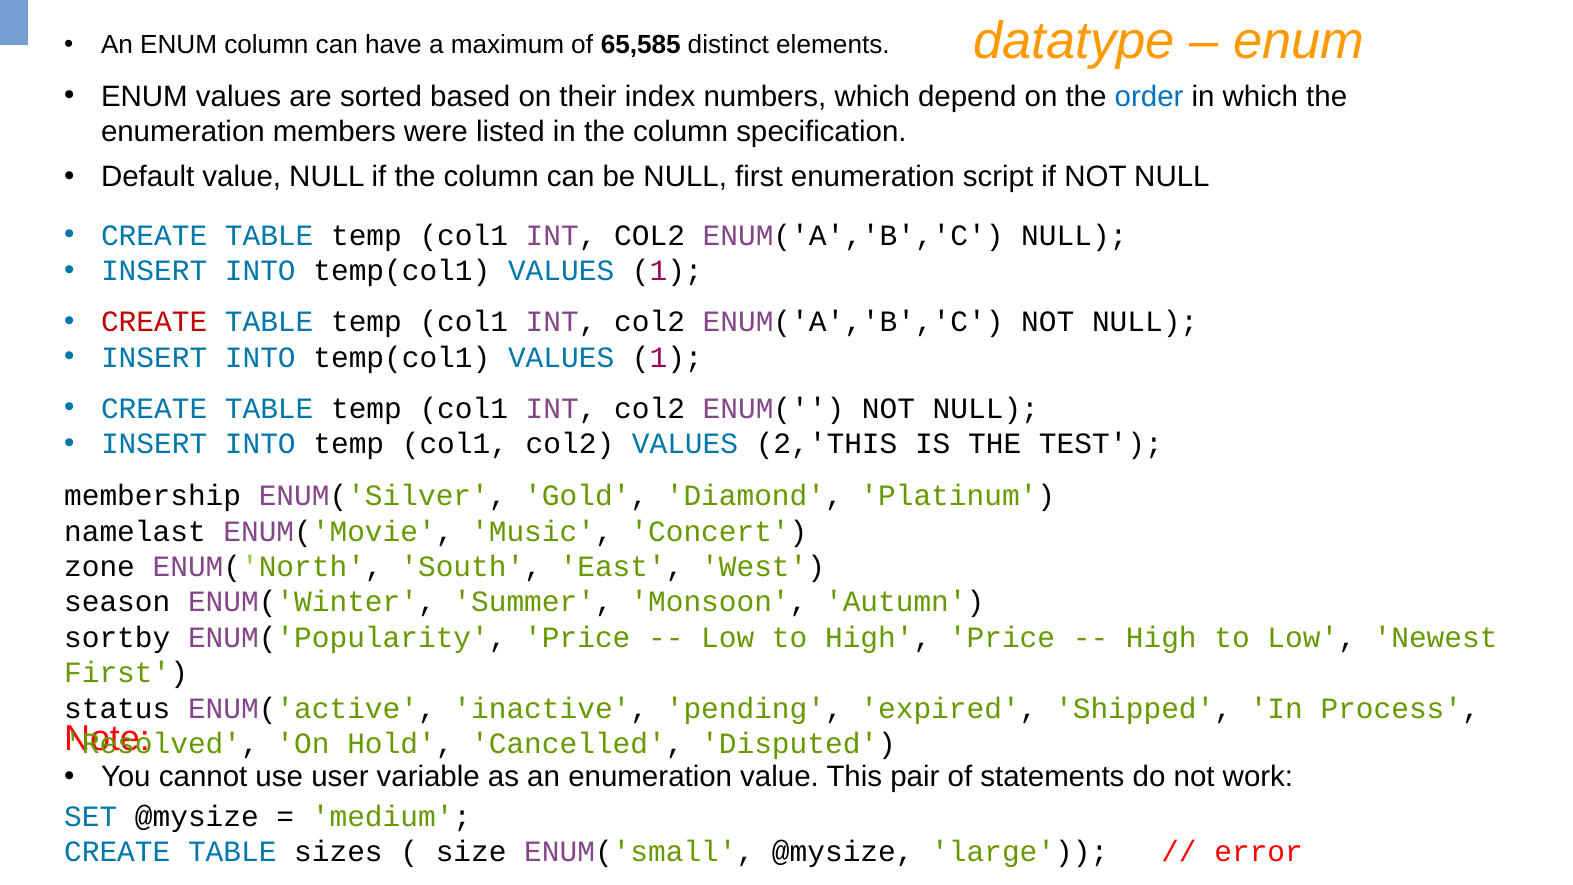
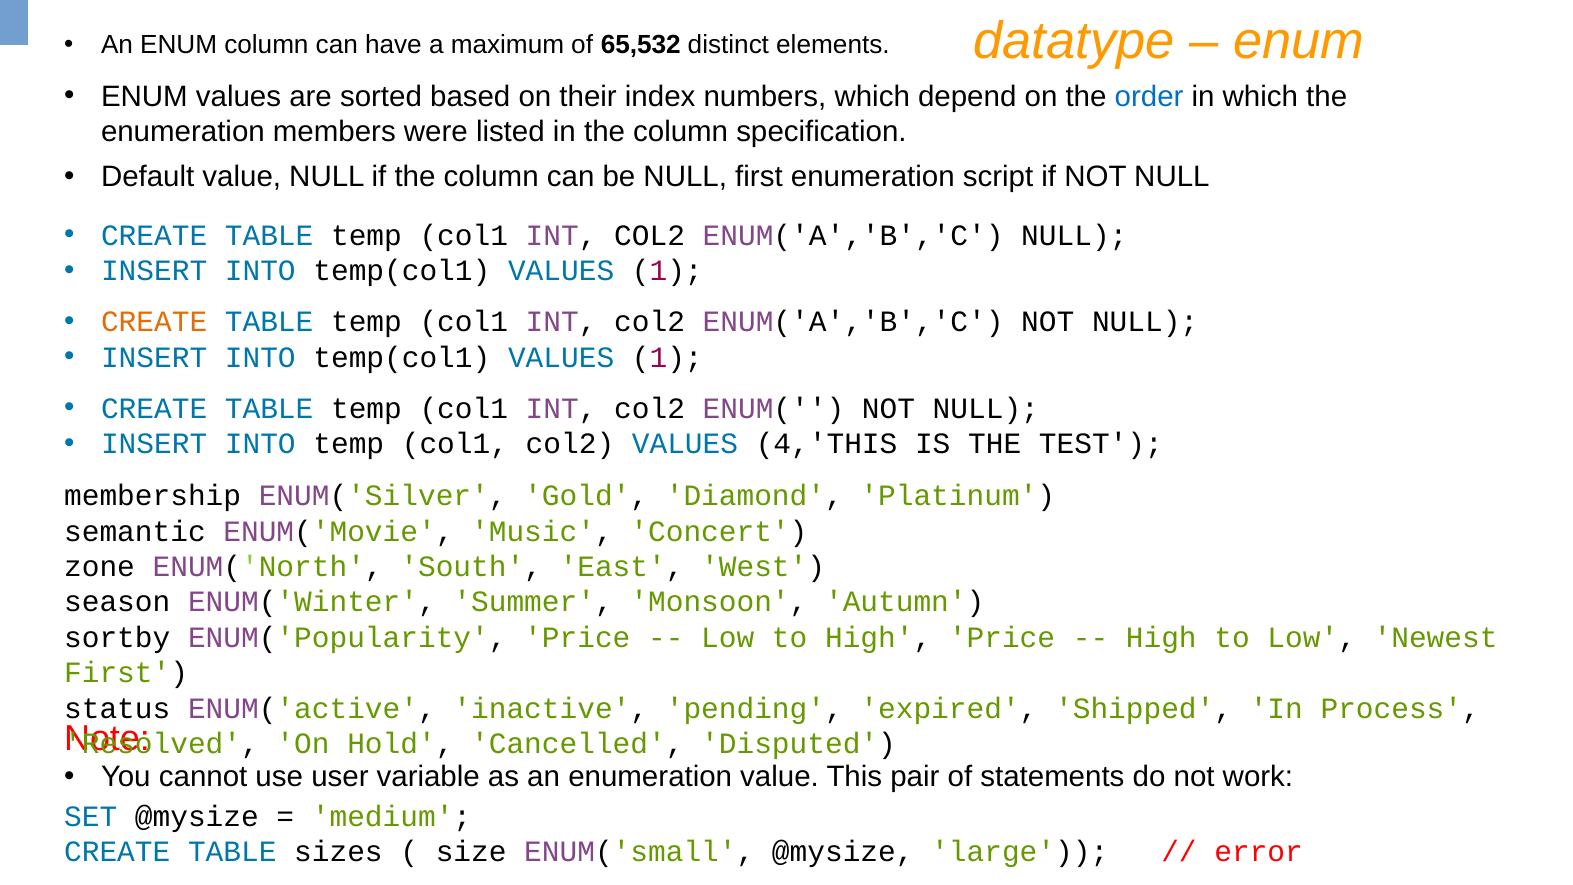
65,585: 65,585 -> 65,532
CREATE at (154, 322) colour: red -> orange
2,'THIS: 2,'THIS -> 4,'THIS
namelast: namelast -> semantic
